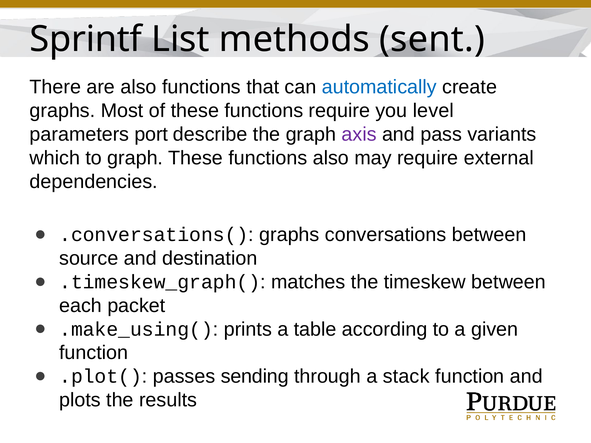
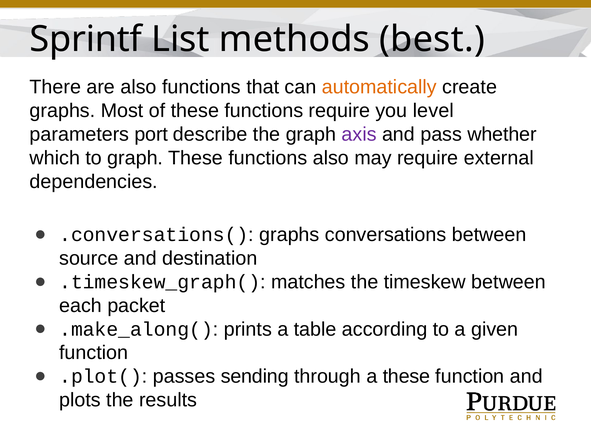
sent: sent -> best
automatically colour: blue -> orange
variants: variants -> whether
.make_using(: .make_using( -> .make_along(
a stack: stack -> these
